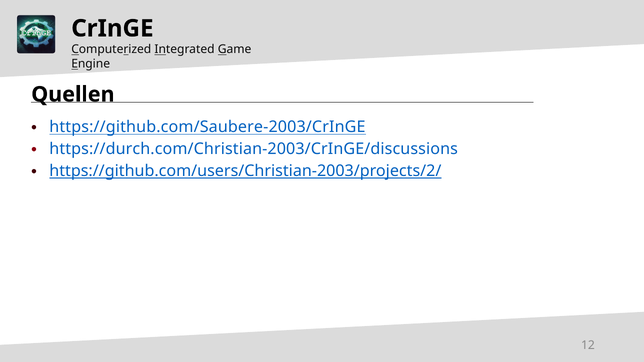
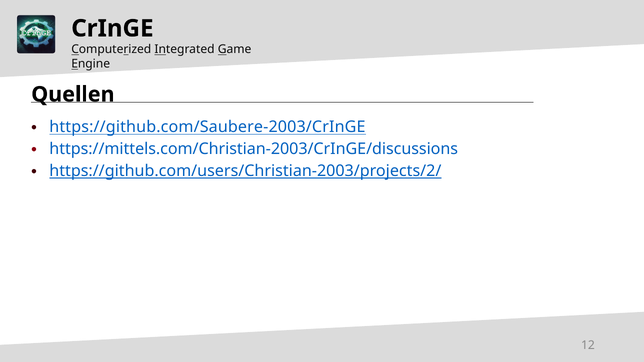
https://durch.com/Christian-2003/CrInGE/discussions: https://durch.com/Christian-2003/CrInGE/discussions -> https://mittels.com/Christian-2003/CrInGE/discussions
